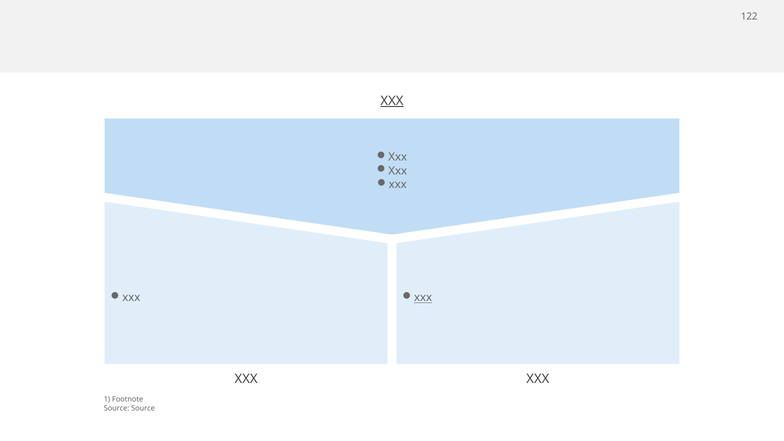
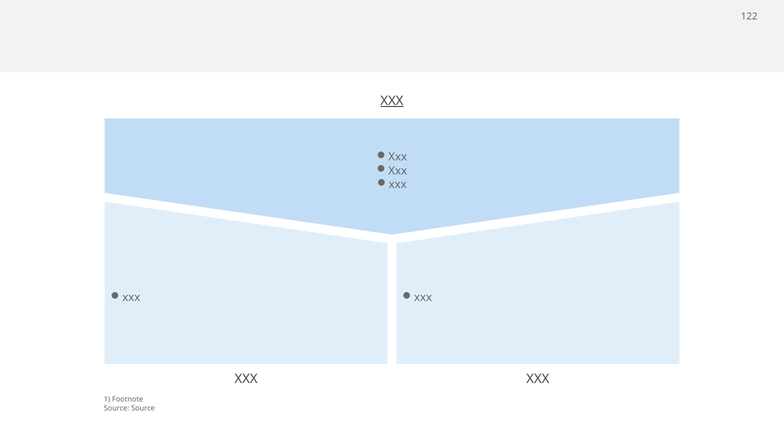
xxx at (423, 298) underline: present -> none
